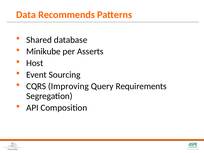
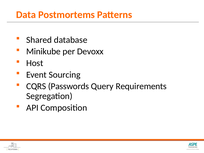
Recommends: Recommends -> Postmortems
Asserts: Asserts -> Devoxx
Improving: Improving -> Passwords
